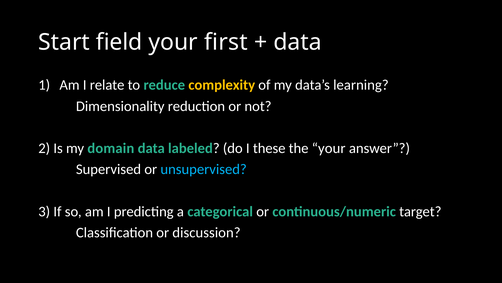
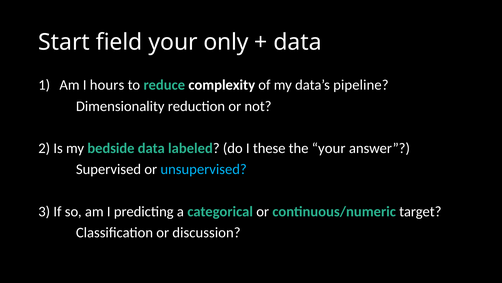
first: first -> only
relate: relate -> hours
complexity colour: yellow -> white
learning: learning -> pipeline
domain: domain -> bedside
